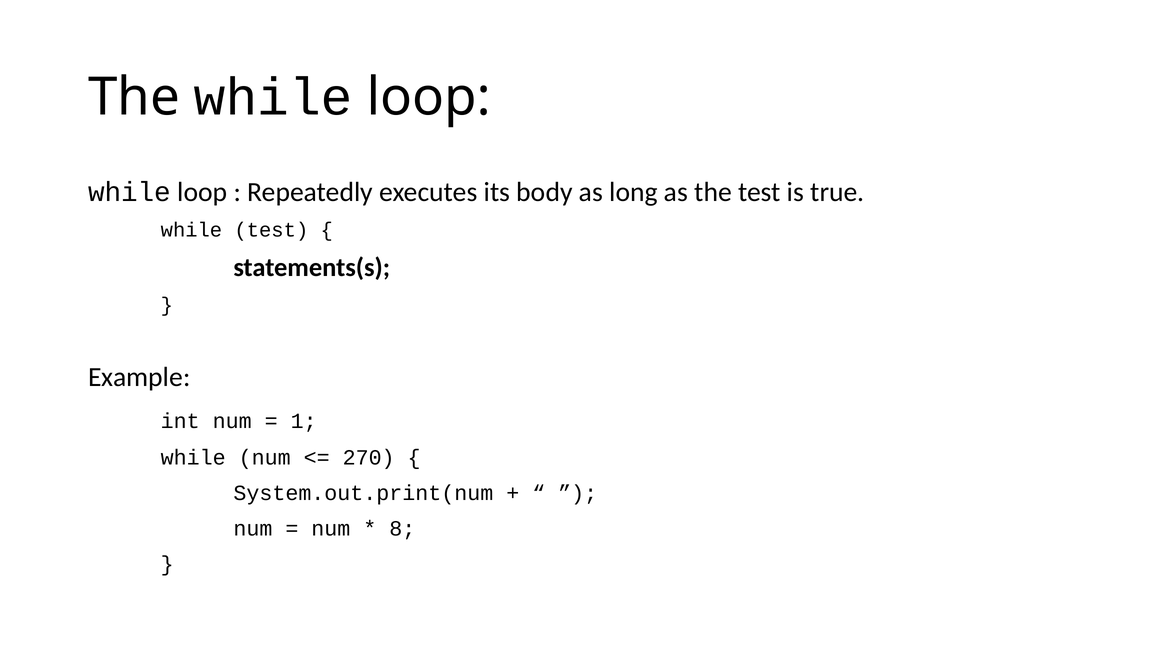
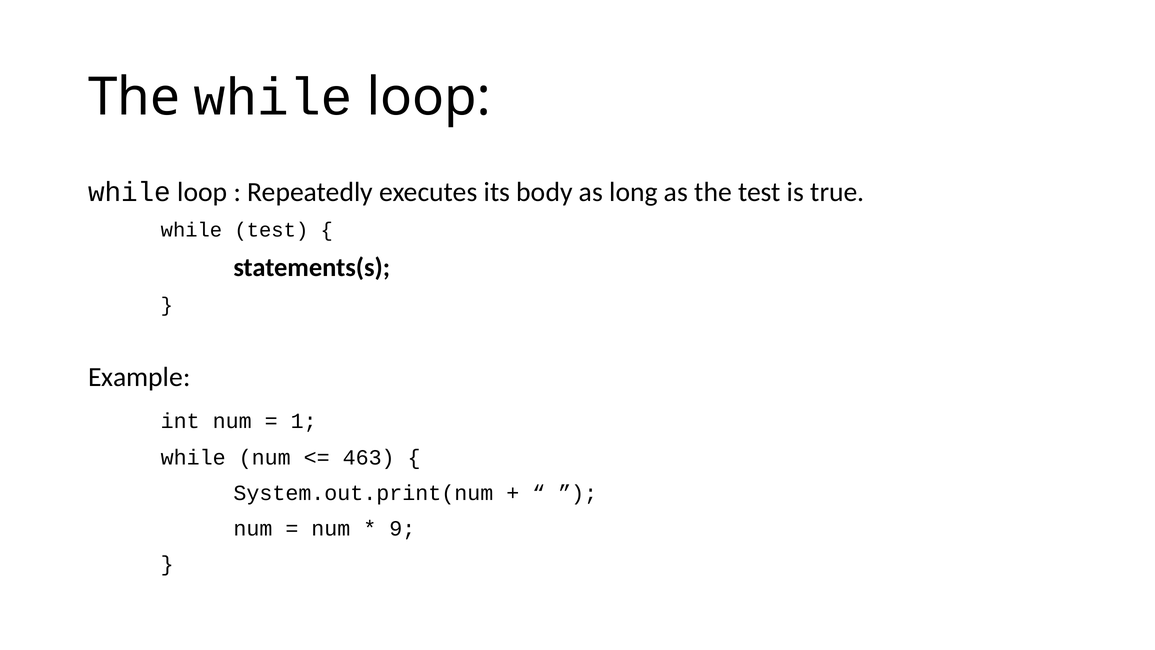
270: 270 -> 463
8: 8 -> 9
